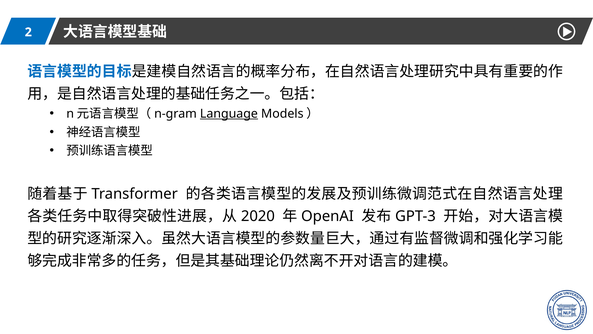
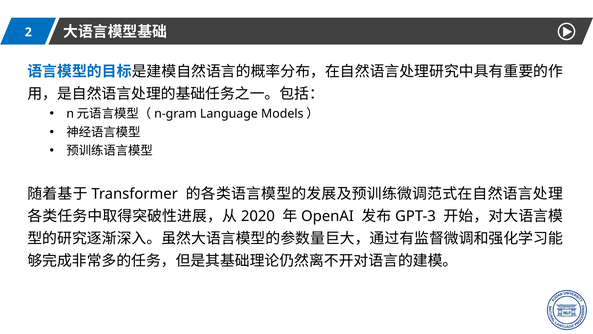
Language underline: present -> none
